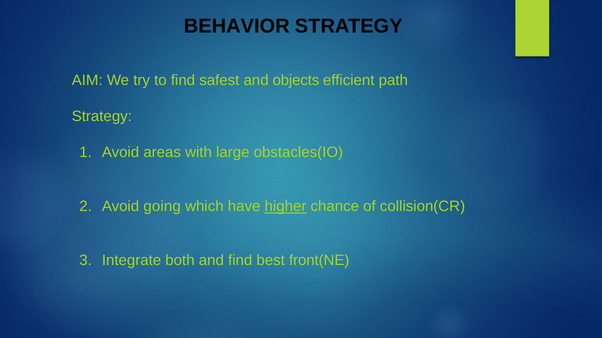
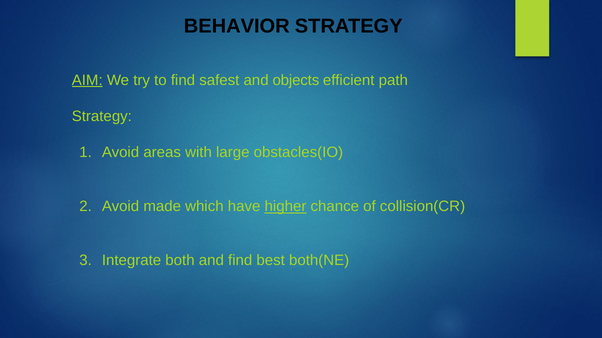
AIM underline: none -> present
going: going -> made
front(NE: front(NE -> both(NE
